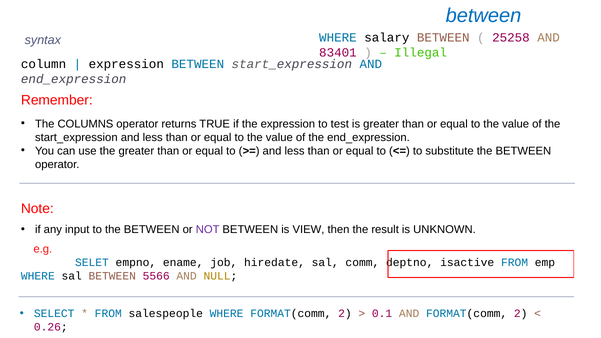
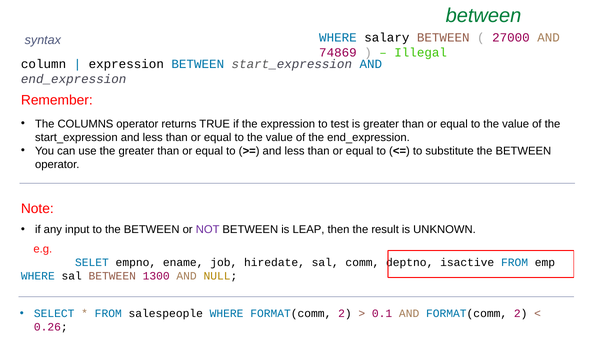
between at (483, 16) colour: blue -> green
25258: 25258 -> 27000
83401: 83401 -> 74869
VIEW: VIEW -> LEAP
5566: 5566 -> 1300
